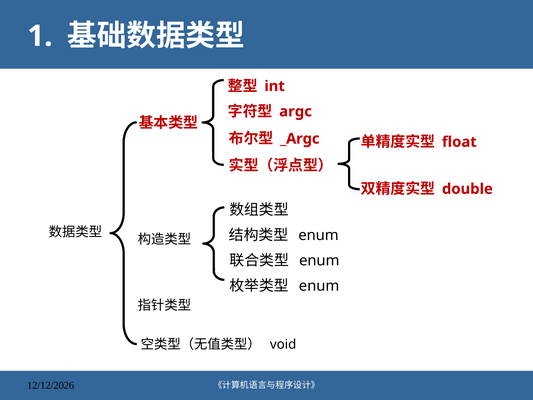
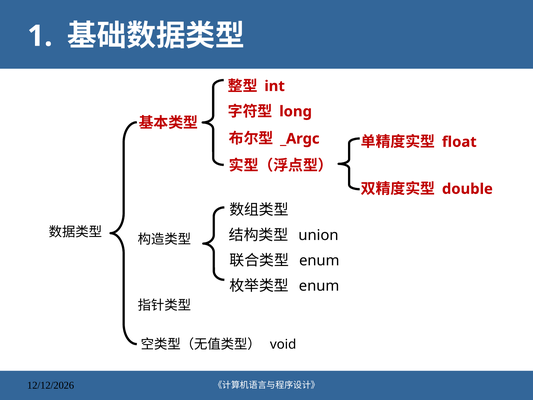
argc: argc -> long
enum at (319, 235): enum -> union
